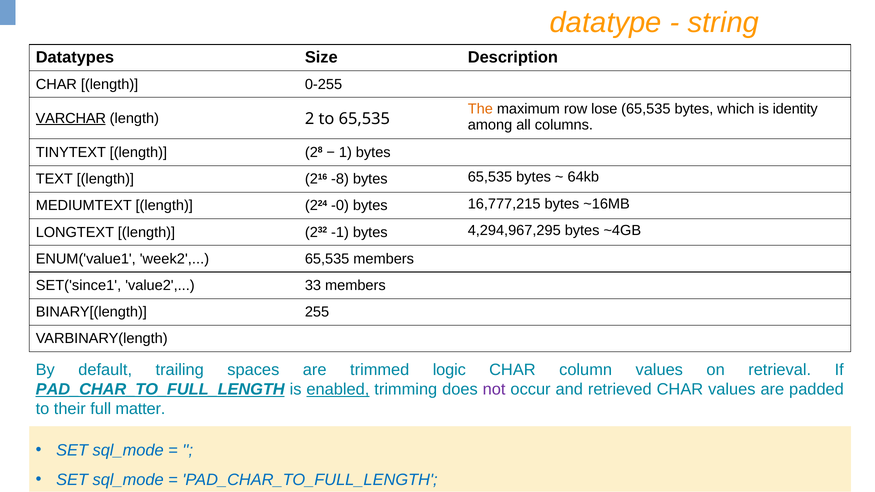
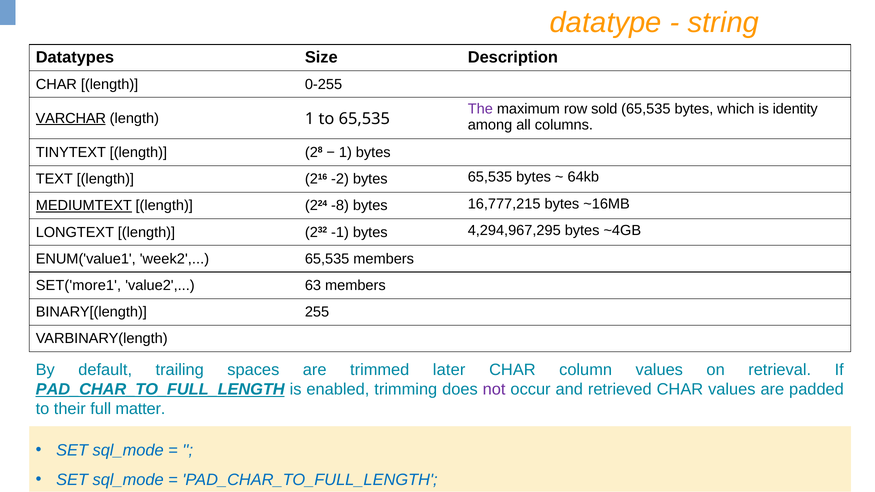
The colour: orange -> purple
lose: lose -> sold
length 2: 2 -> 1
-8: -8 -> -2
MEDIUMTEXT underline: none -> present
-0: -0 -> -8
SET('since1: SET('since1 -> SET('more1
33: 33 -> 63
logic: logic -> later
enabled underline: present -> none
